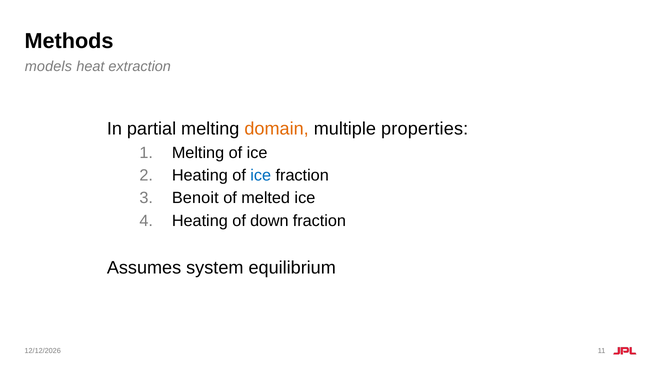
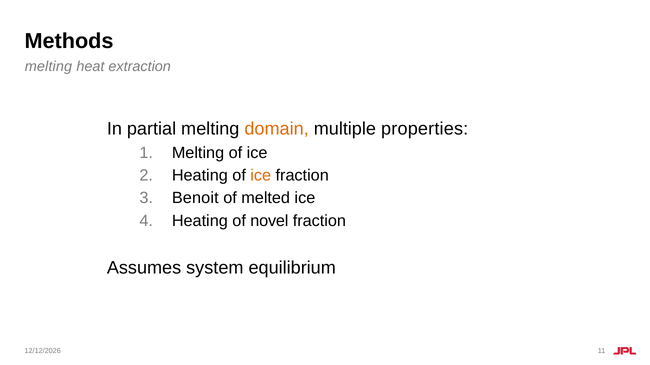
models at (48, 67): models -> melting
ice at (261, 176) colour: blue -> orange
down: down -> novel
